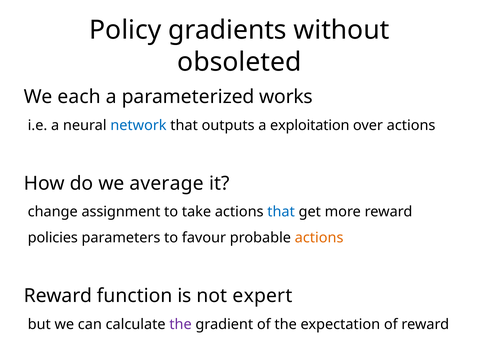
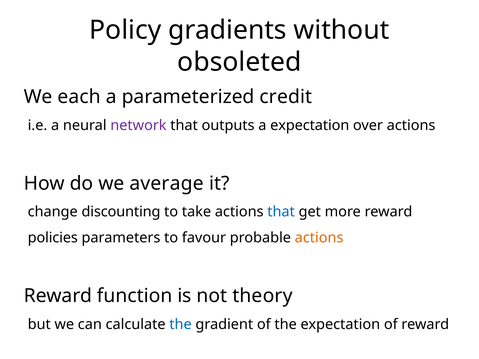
works: works -> credit
network colour: blue -> purple
a exploitation: exploitation -> expectation
assignment: assignment -> discounting
expert: expert -> theory
the at (181, 324) colour: purple -> blue
